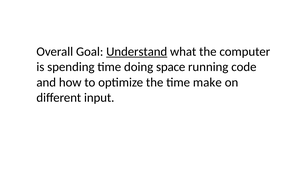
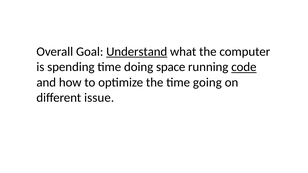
code underline: none -> present
make: make -> going
input: input -> issue
